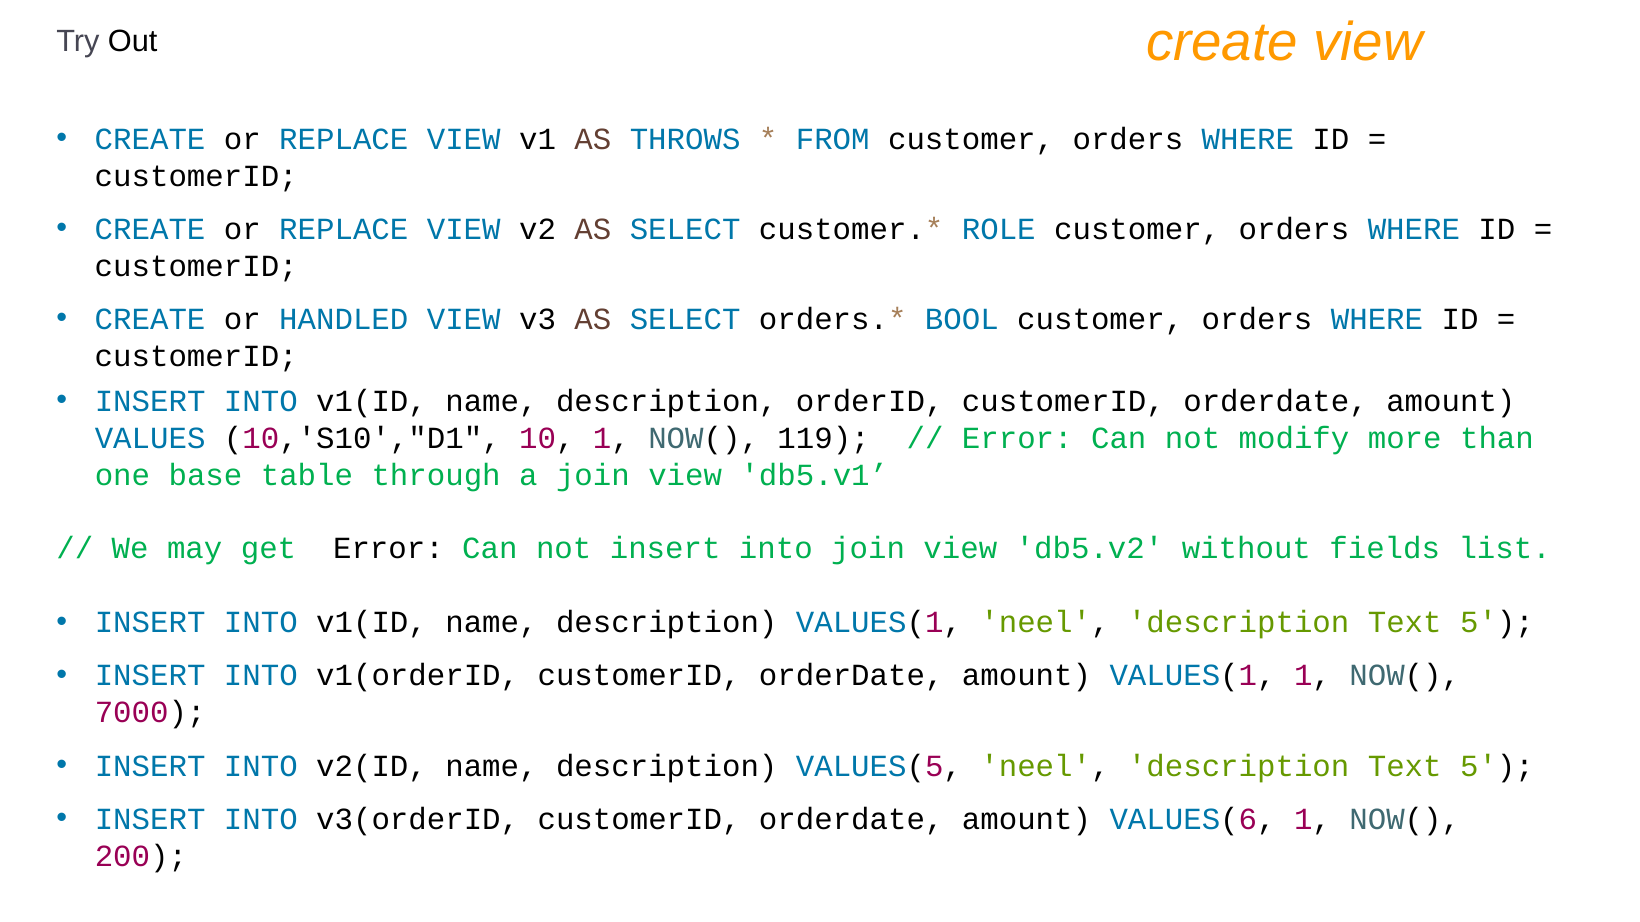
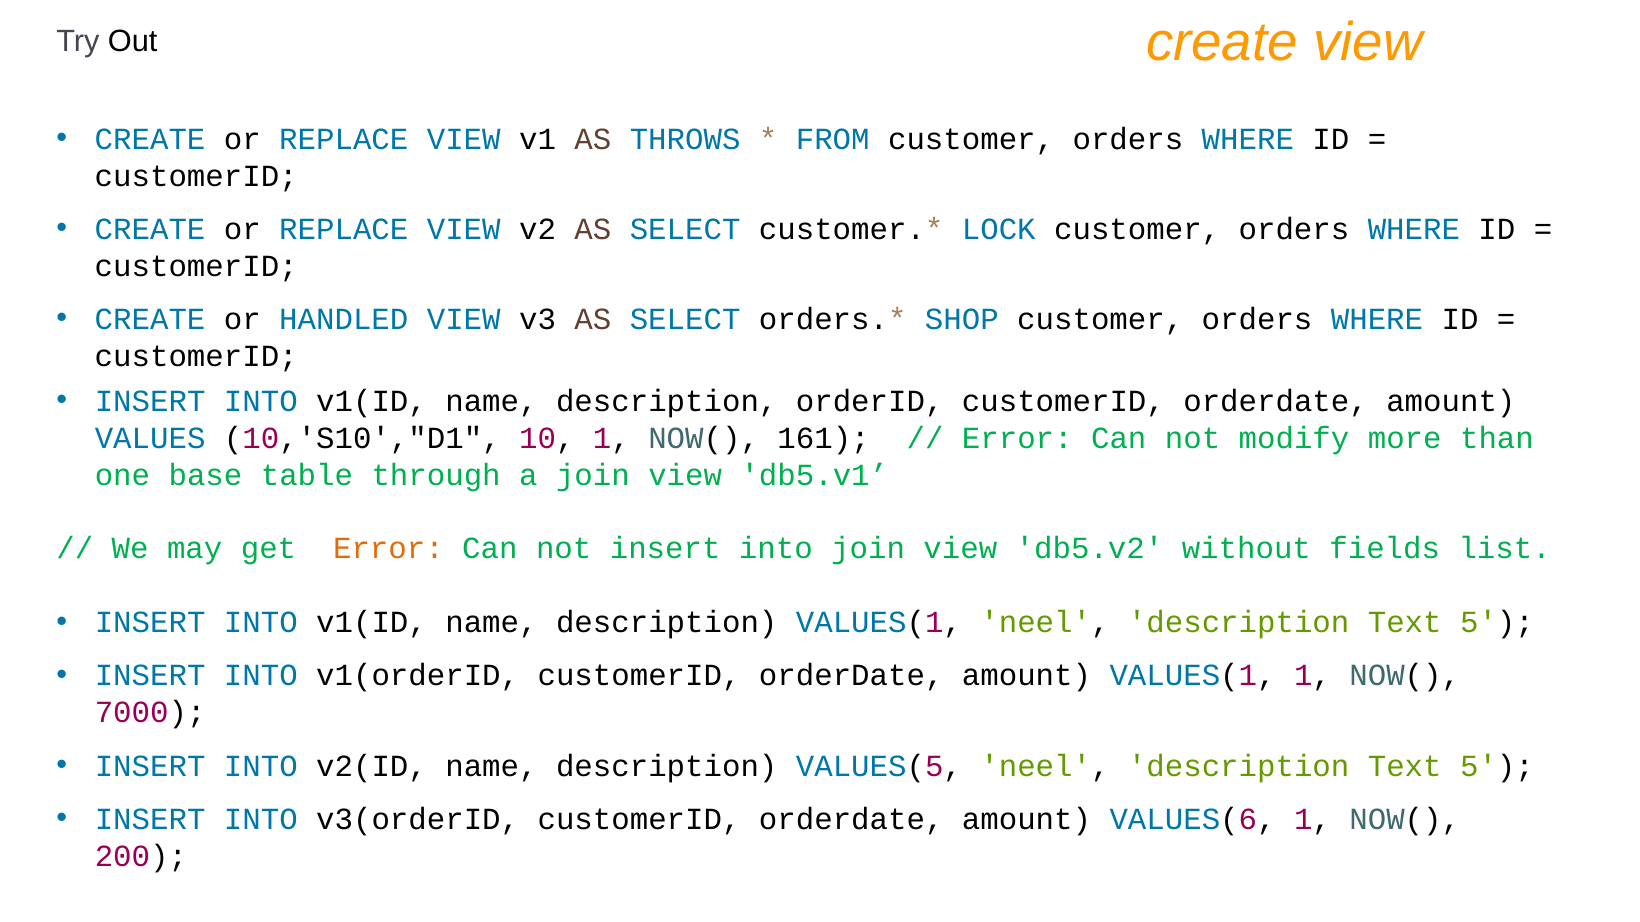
ROLE: ROLE -> LOCK
BOOL: BOOL -> SHOP
119: 119 -> 161
Error at (388, 549) colour: black -> orange
